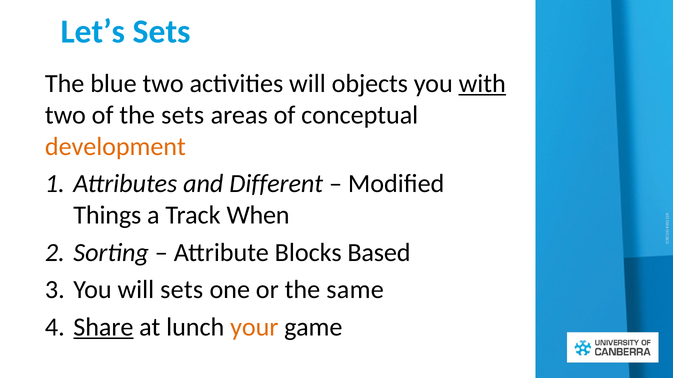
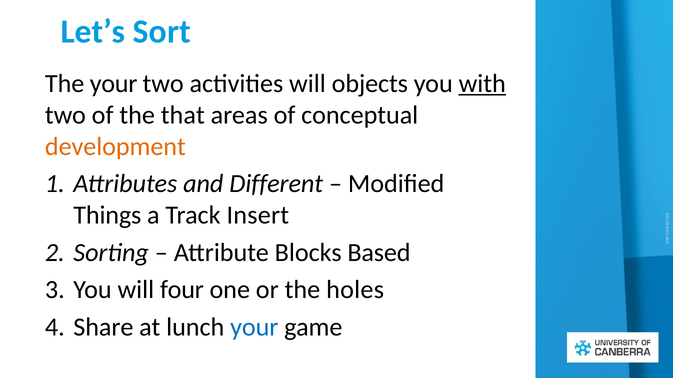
Let’s Sets: Sets -> Sort
The blue: blue -> your
the sets: sets -> that
When: When -> Insert
will sets: sets -> four
same: same -> holes
Share underline: present -> none
your at (254, 328) colour: orange -> blue
